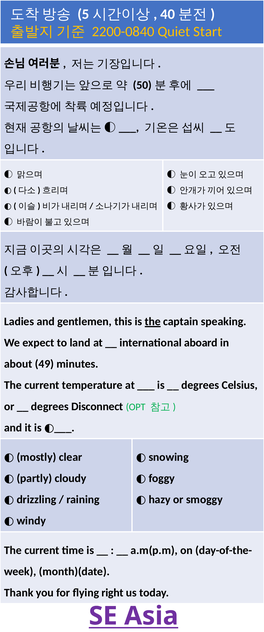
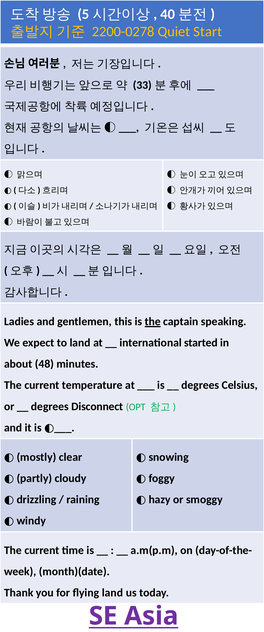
2200-0840: 2200-0840 -> 2200-0278
50: 50 -> 33
aboard: aboard -> started
49: 49 -> 48
flying right: right -> land
